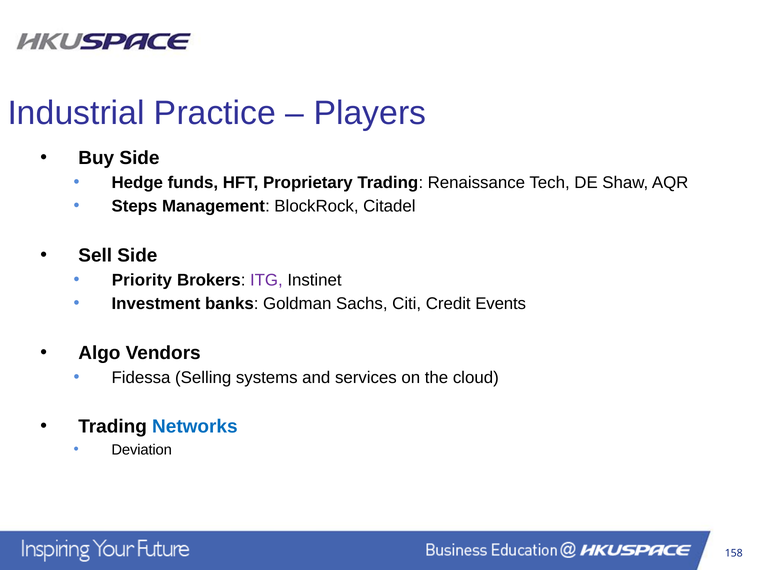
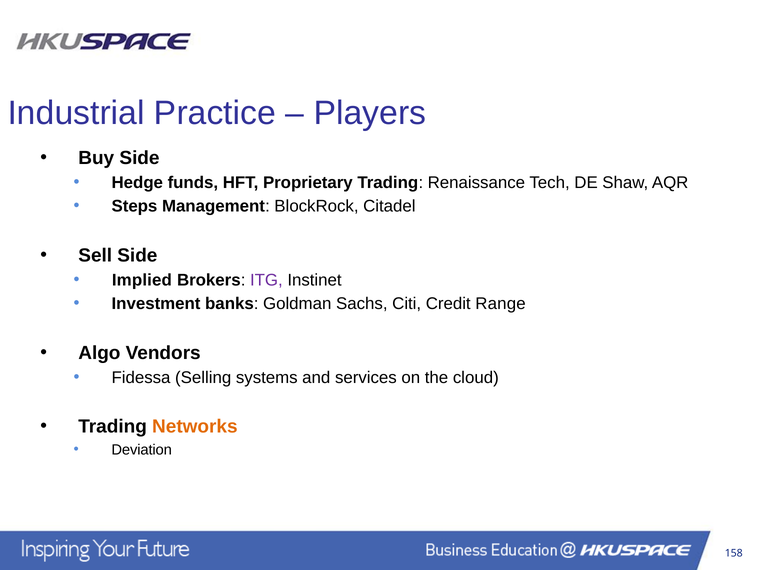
Priority: Priority -> Implied
Events: Events -> Range
Networks colour: blue -> orange
